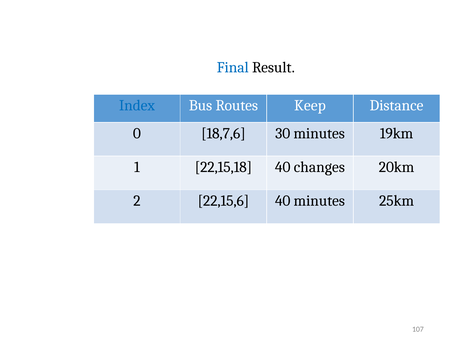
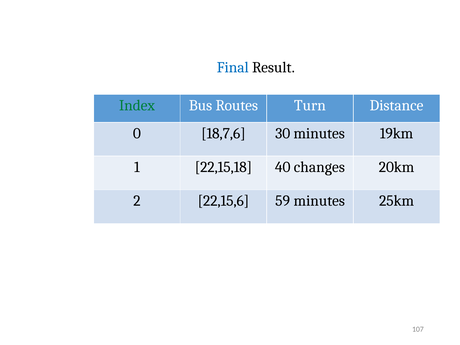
Index colour: blue -> green
Keep: Keep -> Turn
22,15,6 40: 40 -> 59
